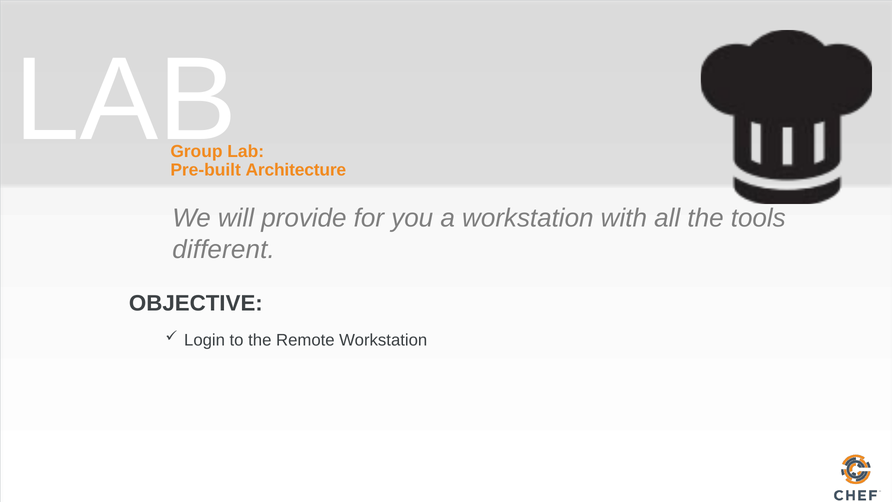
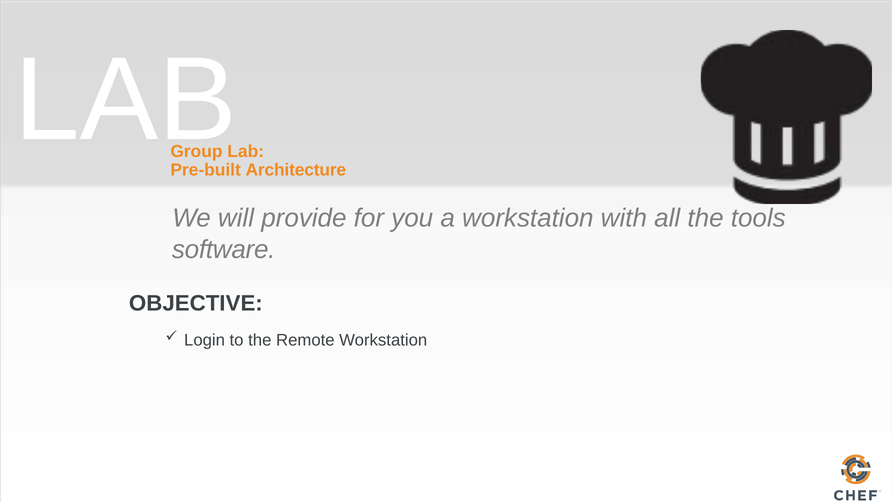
different: different -> software
